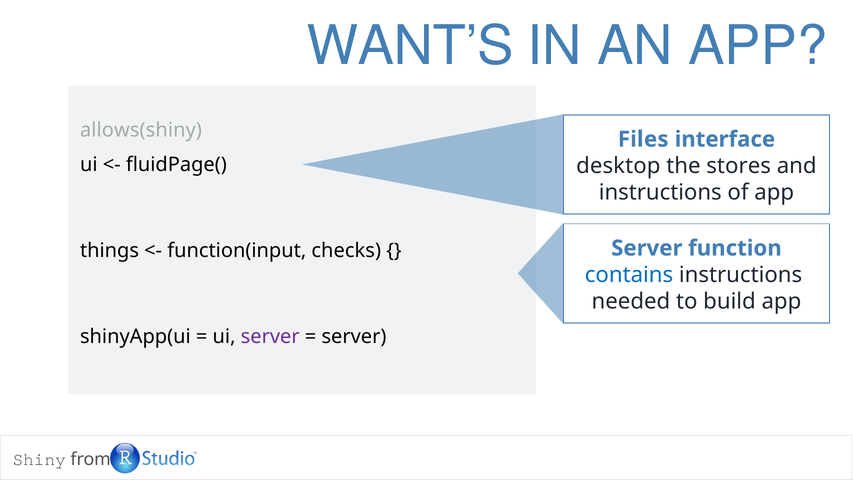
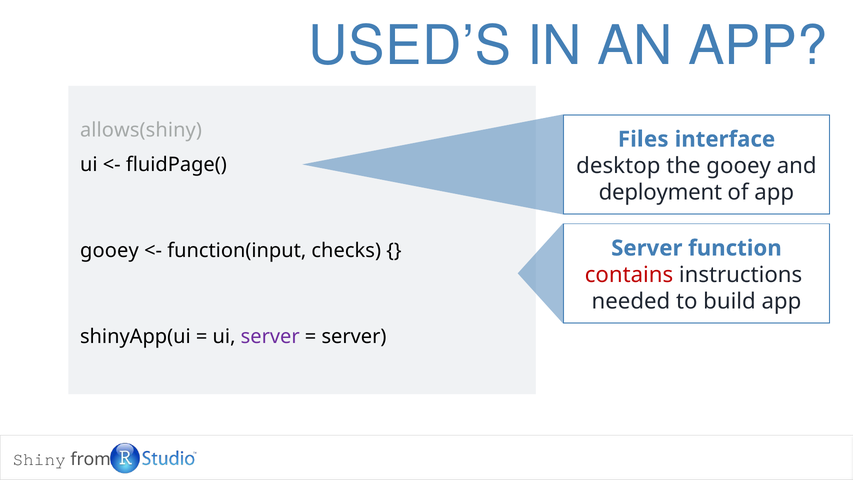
WANT’S: WANT’S -> USED’S
the stores: stores -> gooey
instructions at (660, 193): instructions -> deployment
things at (109, 251): things -> gooey
contains colour: blue -> red
